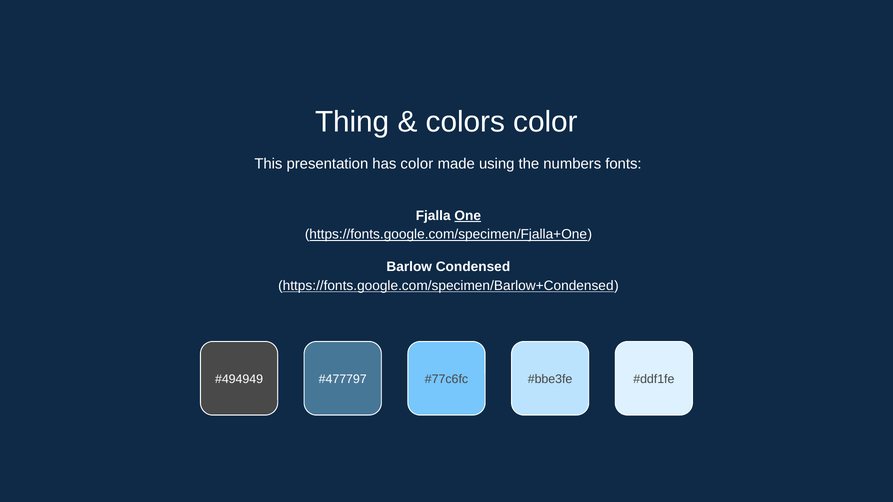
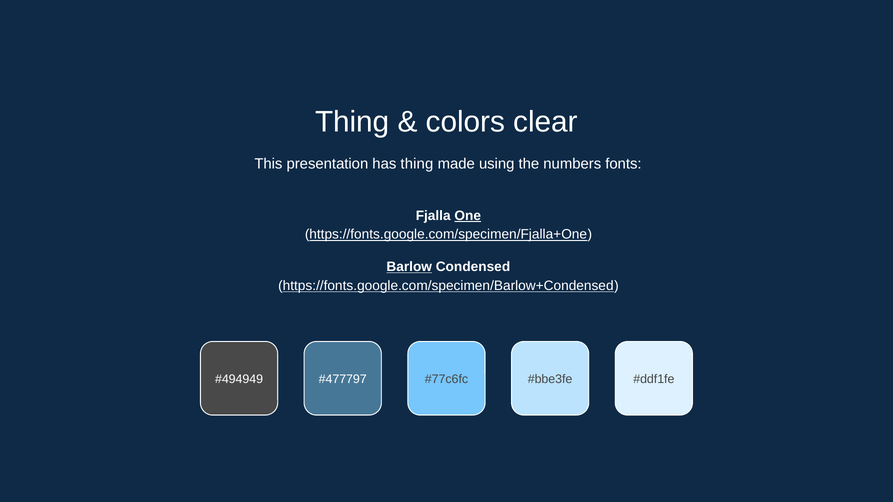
colors color: color -> clear
has color: color -> thing
Barlow underline: none -> present
